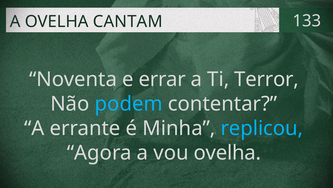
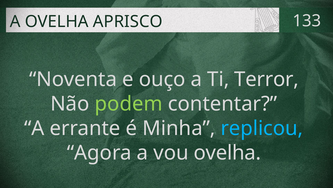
CANTAM: CANTAM -> APRISCO
errar: errar -> ouço
podem colour: light blue -> light green
